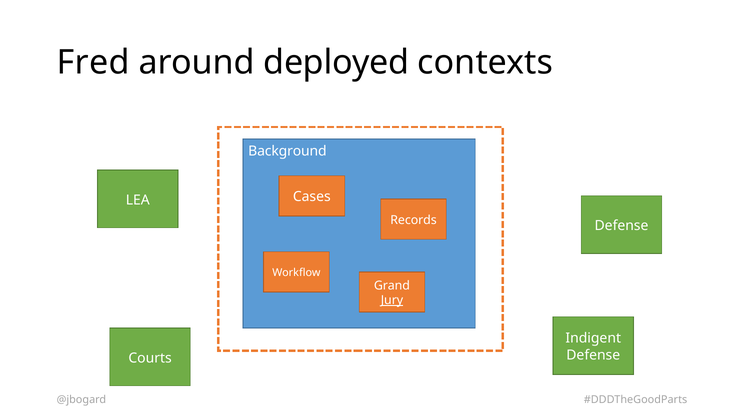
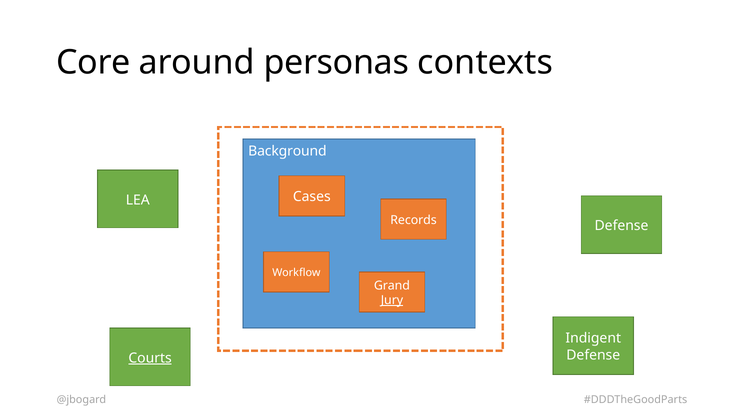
Fred: Fred -> Core
deployed: deployed -> personas
Courts underline: none -> present
